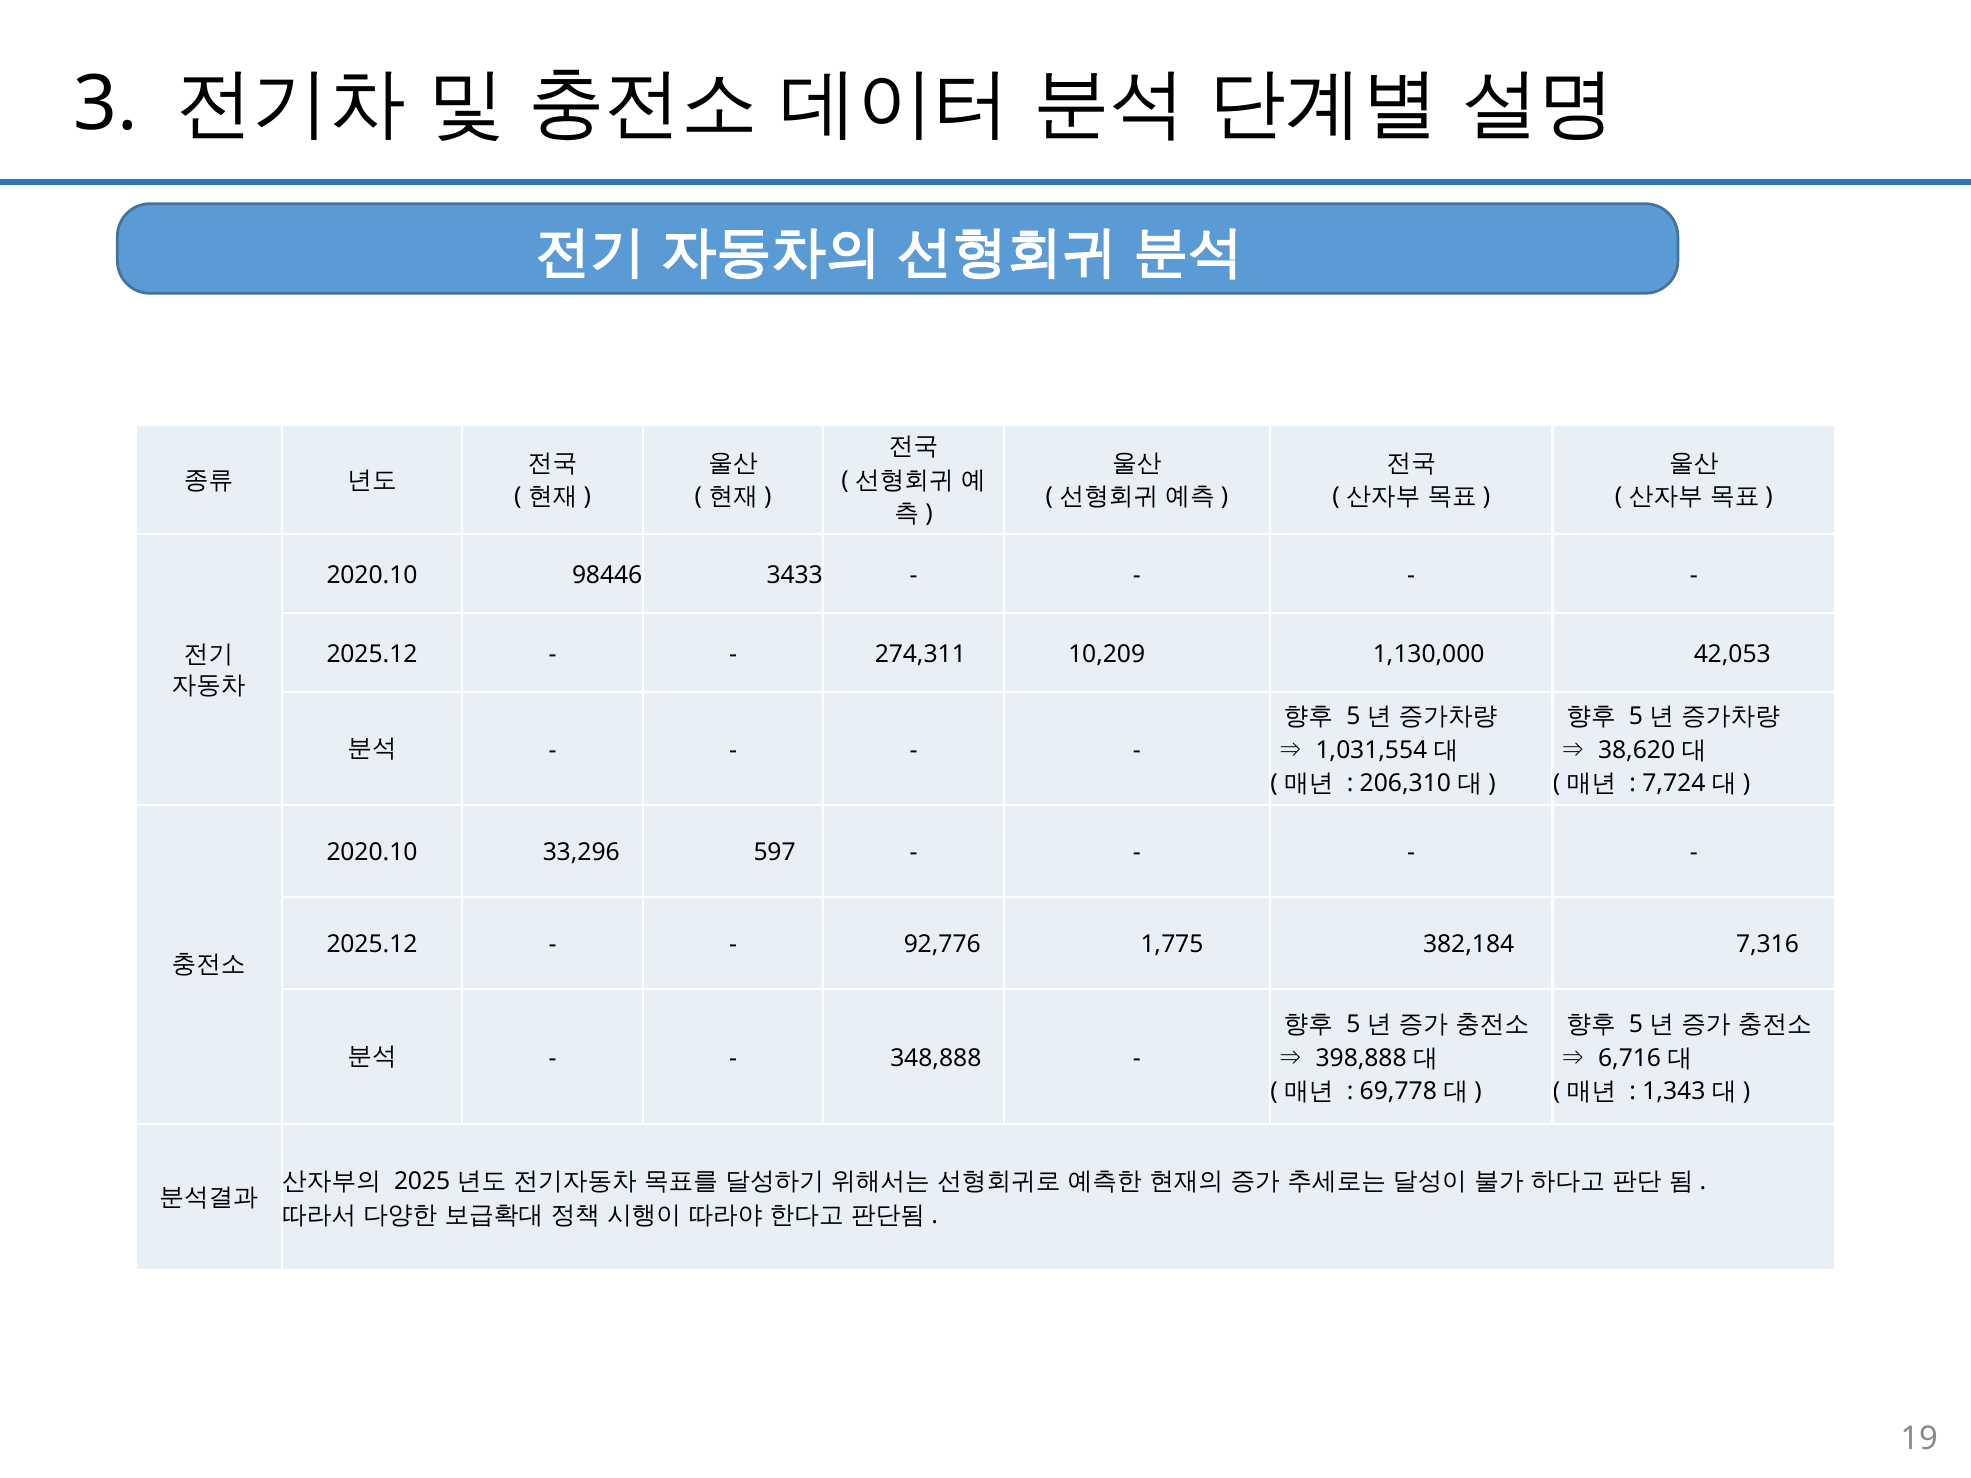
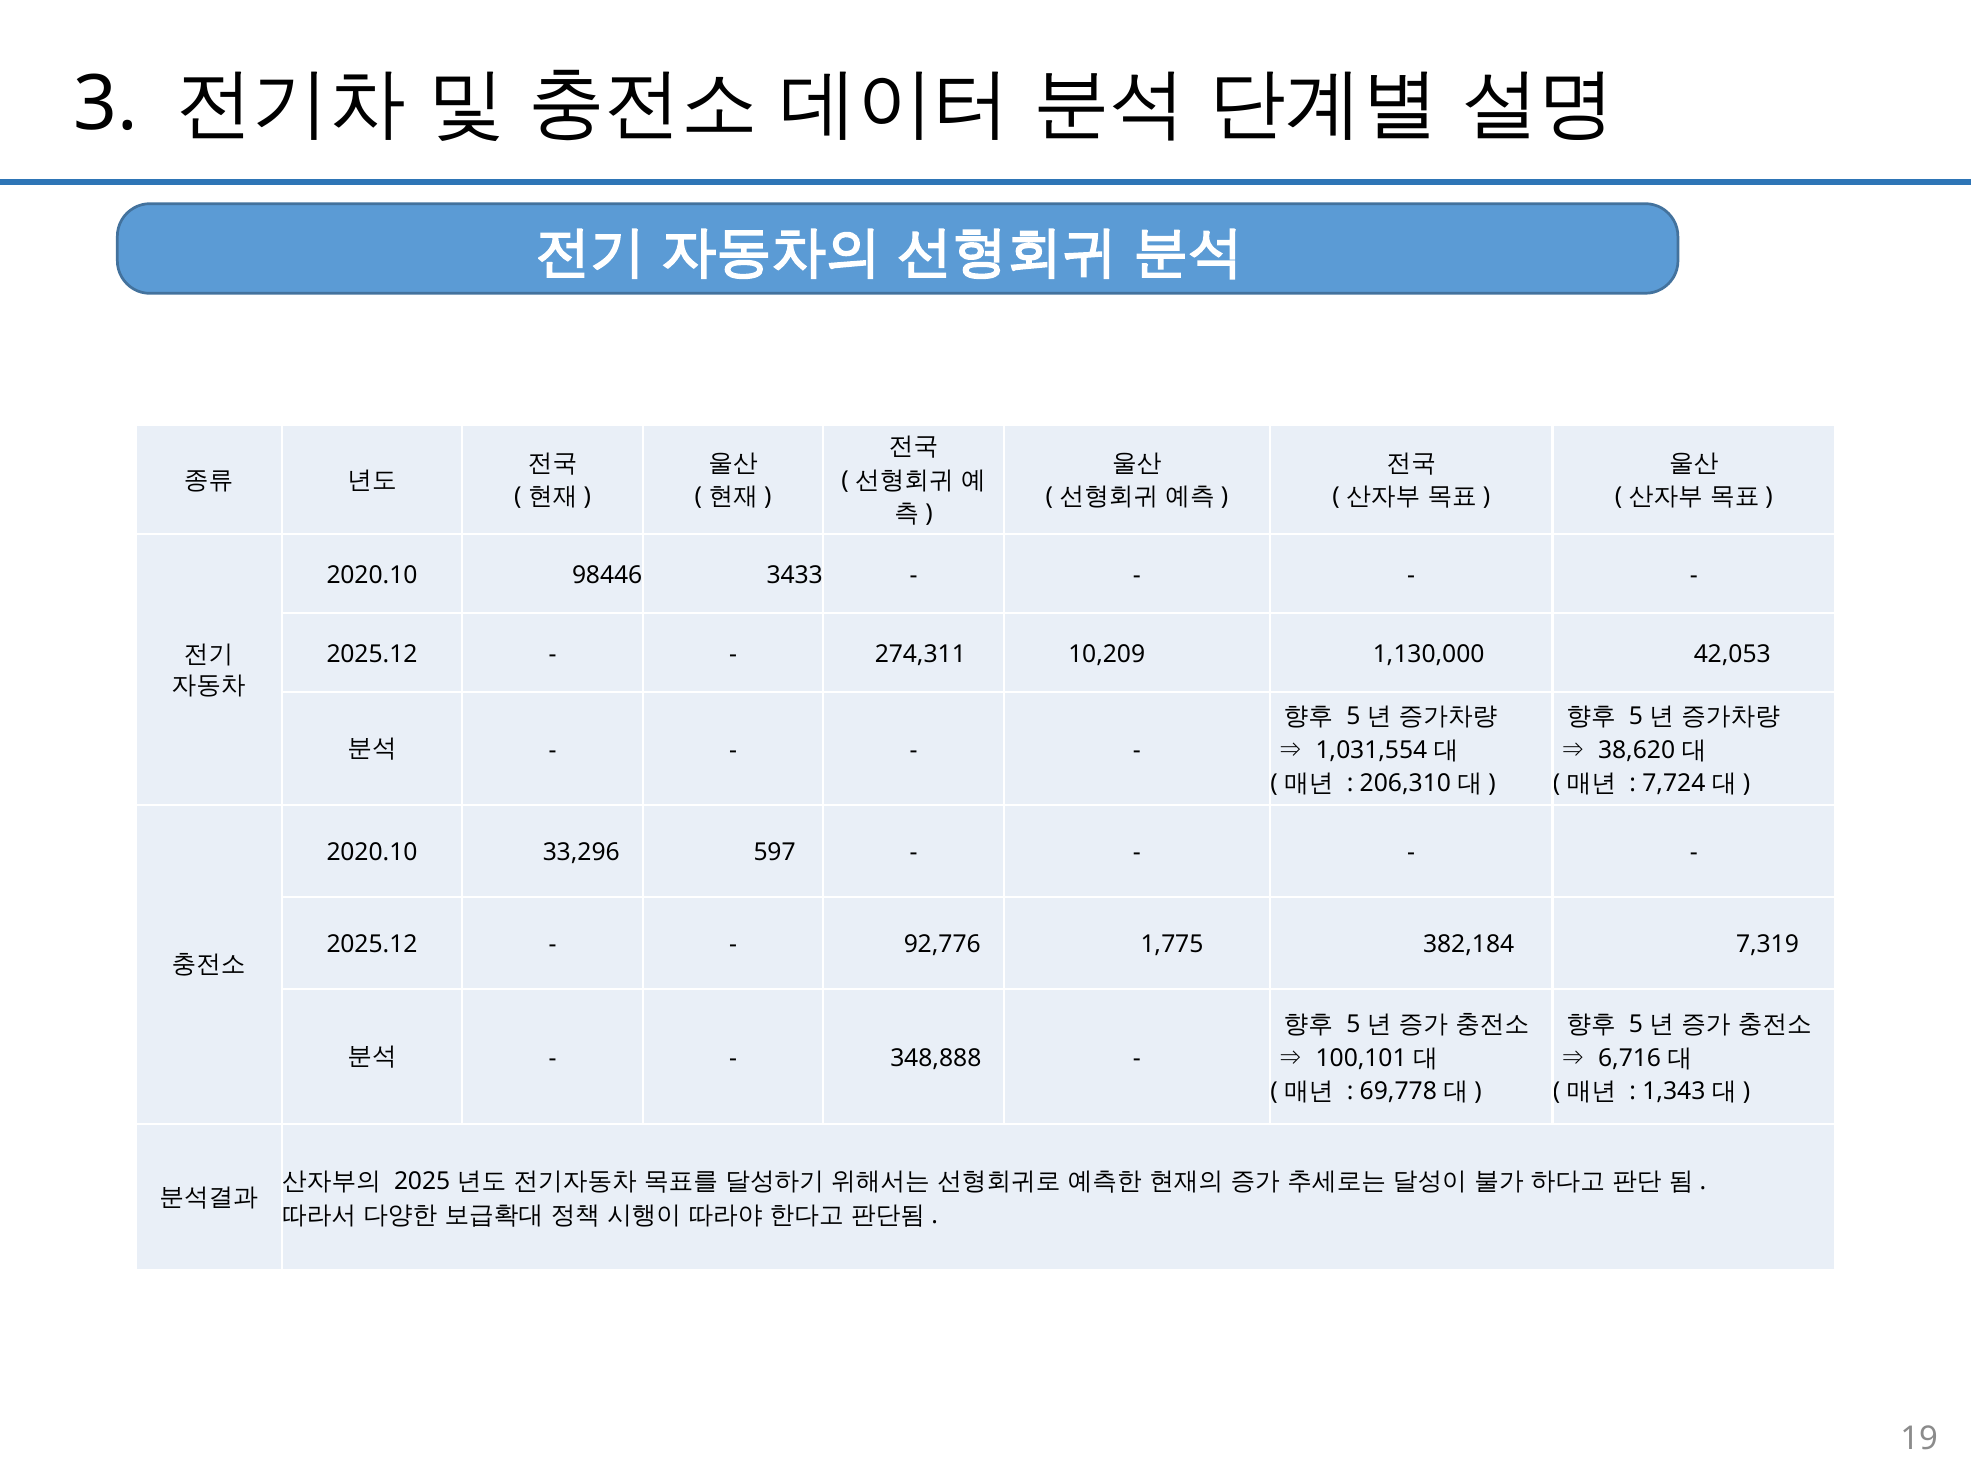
7,316: 7,316 -> 7,319
398,888: 398,888 -> 100,101
